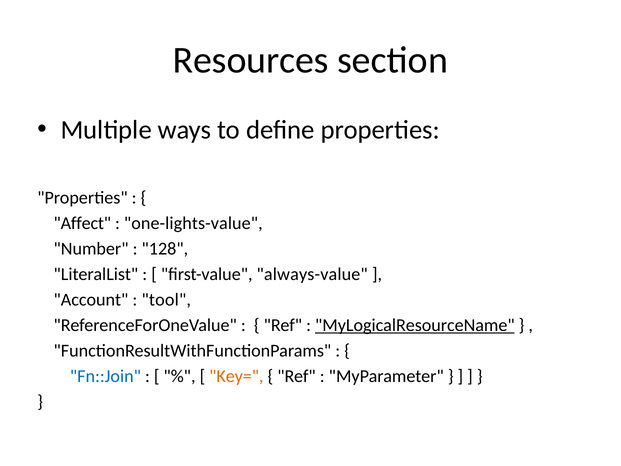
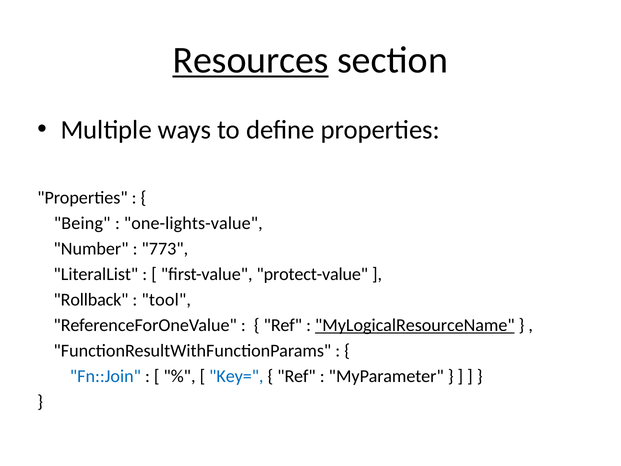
Resources underline: none -> present
Affect: Affect -> Being
128: 128 -> 773
always-value: always-value -> protect-value
Account: Account -> Rollback
Key= colour: orange -> blue
